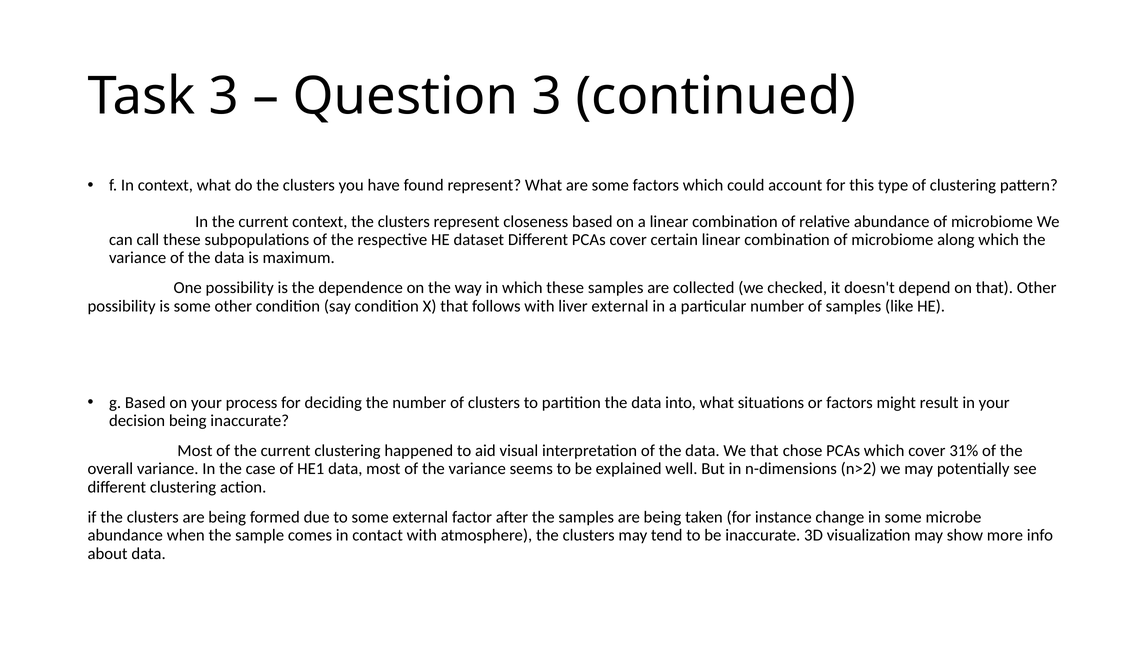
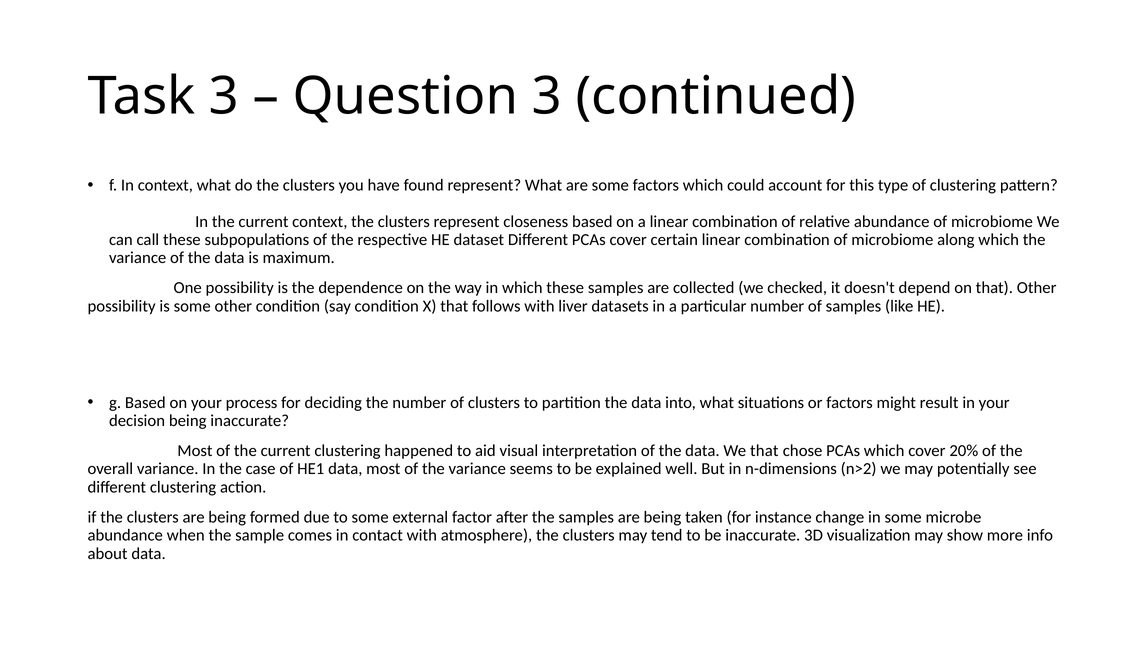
liver external: external -> datasets
31%: 31% -> 20%
